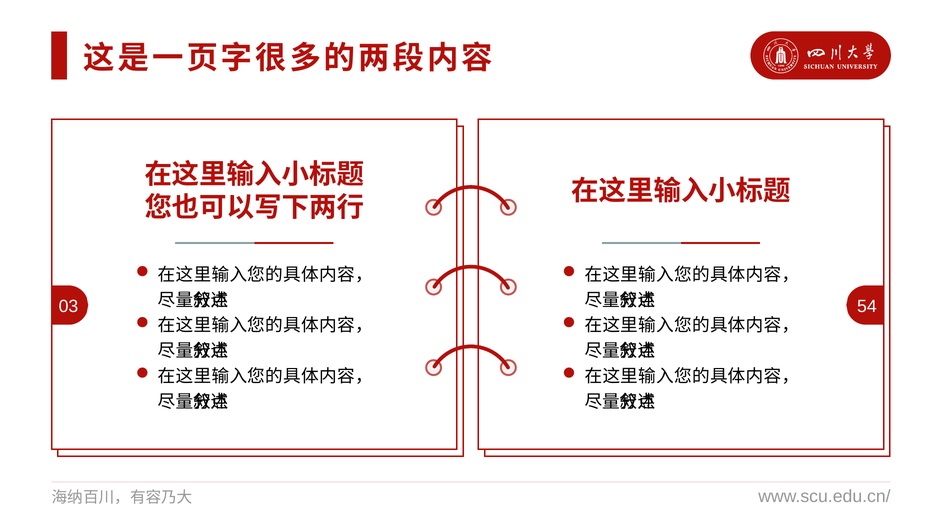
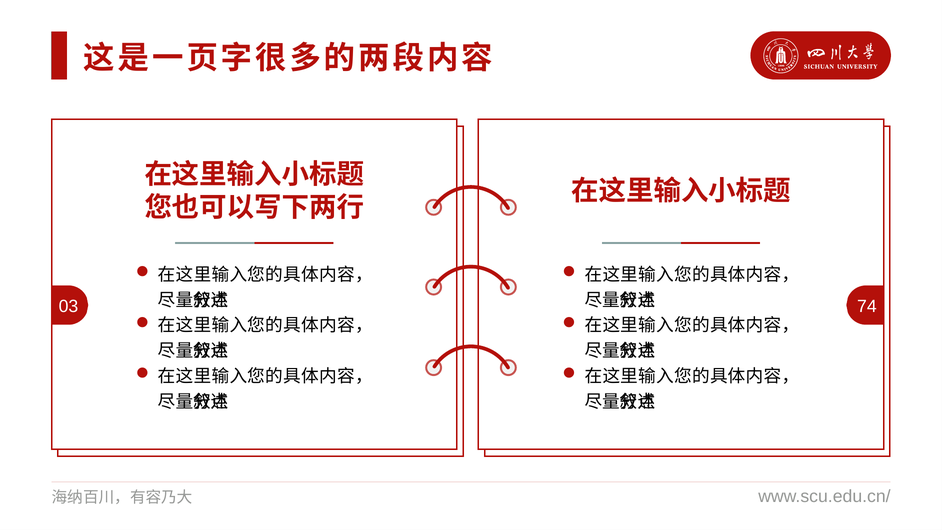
54: 54 -> 74
